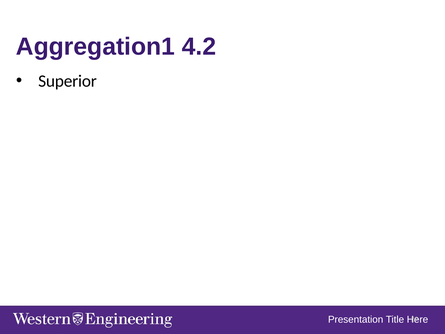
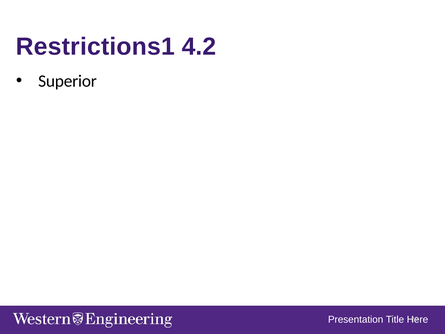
Aggregation1: Aggregation1 -> Restrictions1
